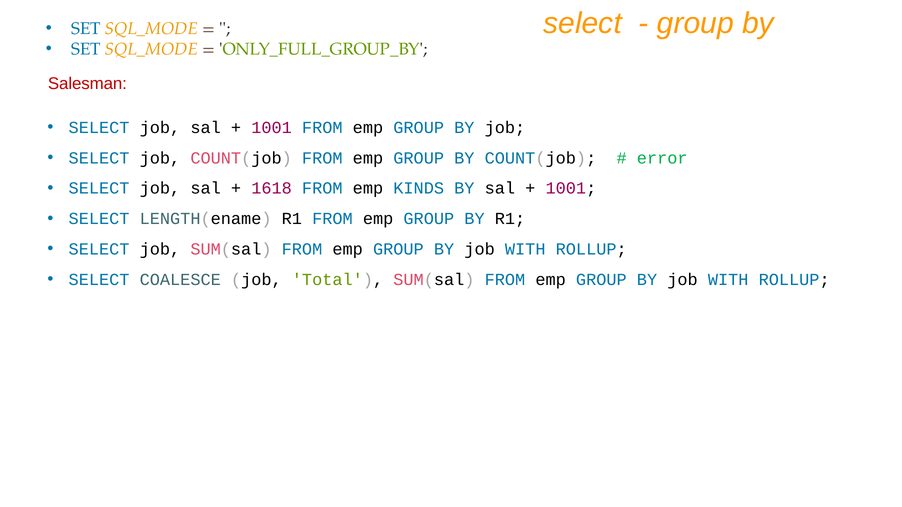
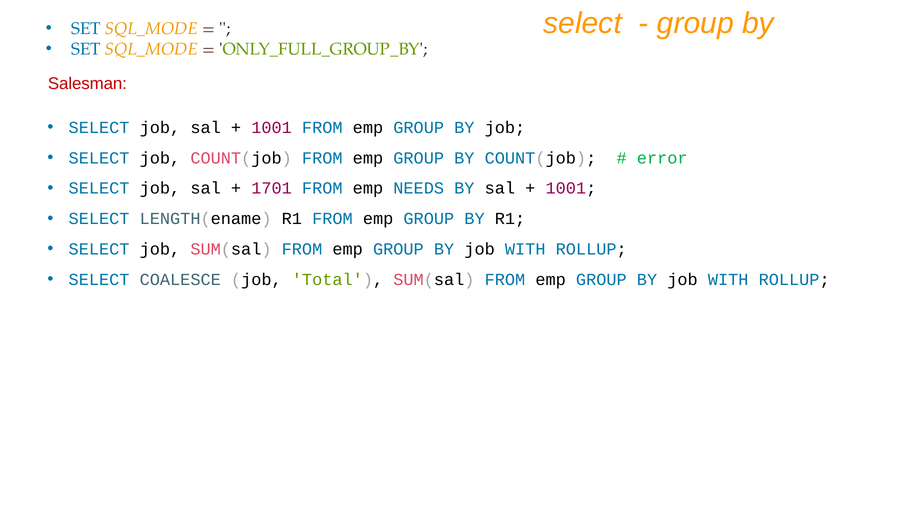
1618: 1618 -> 1701
KINDS: KINDS -> NEEDS
